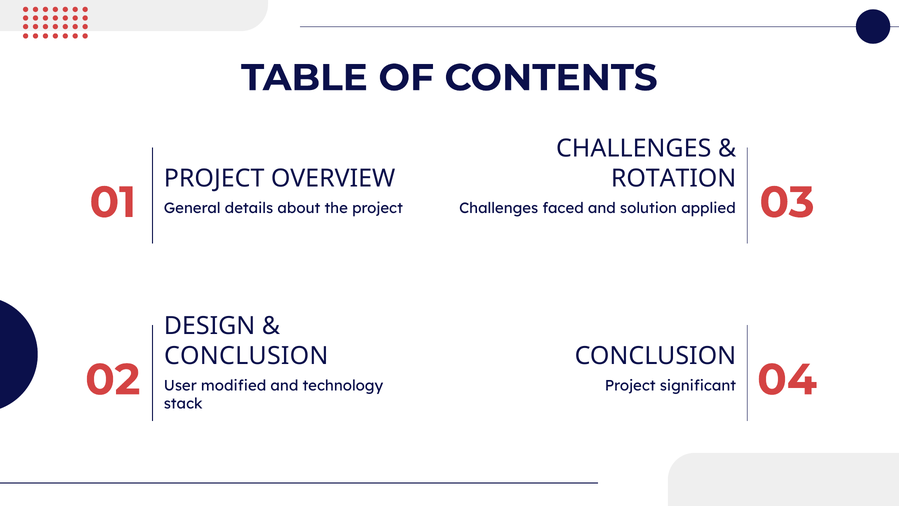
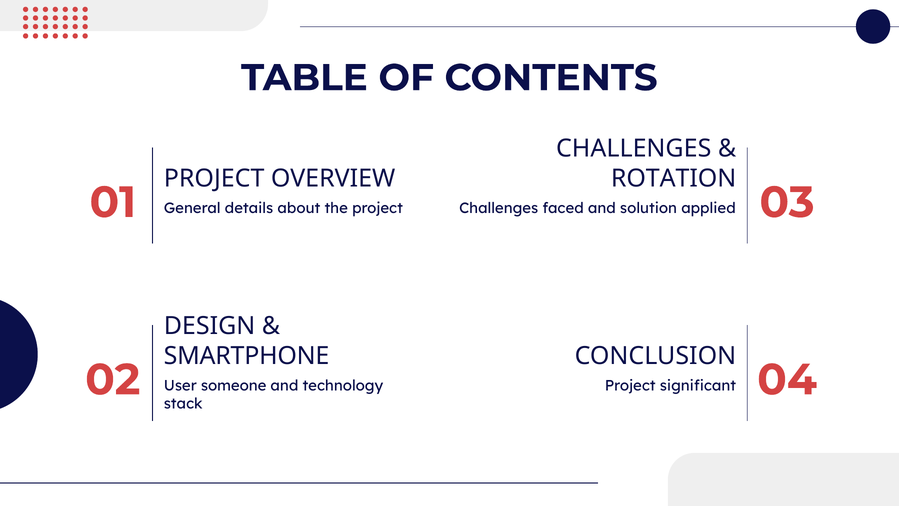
CONCLUSION at (246, 356): CONCLUSION -> SMARTPHONE
modified: modified -> someone
